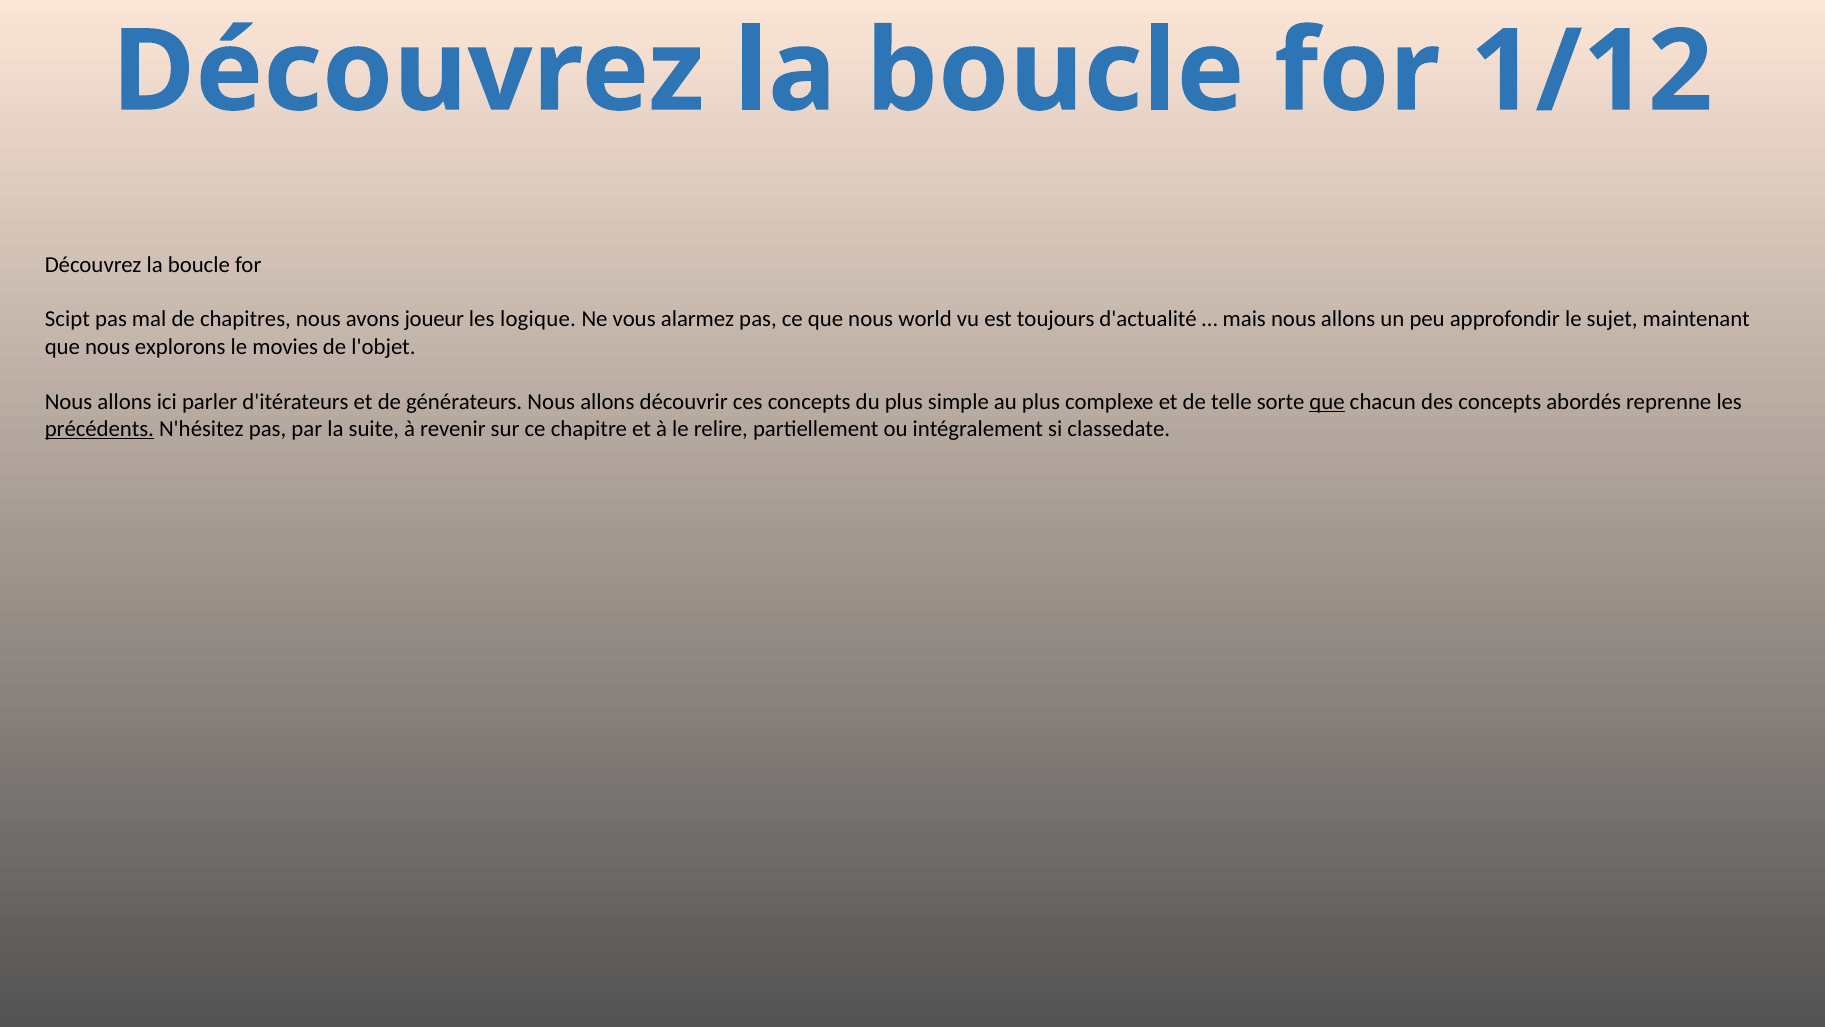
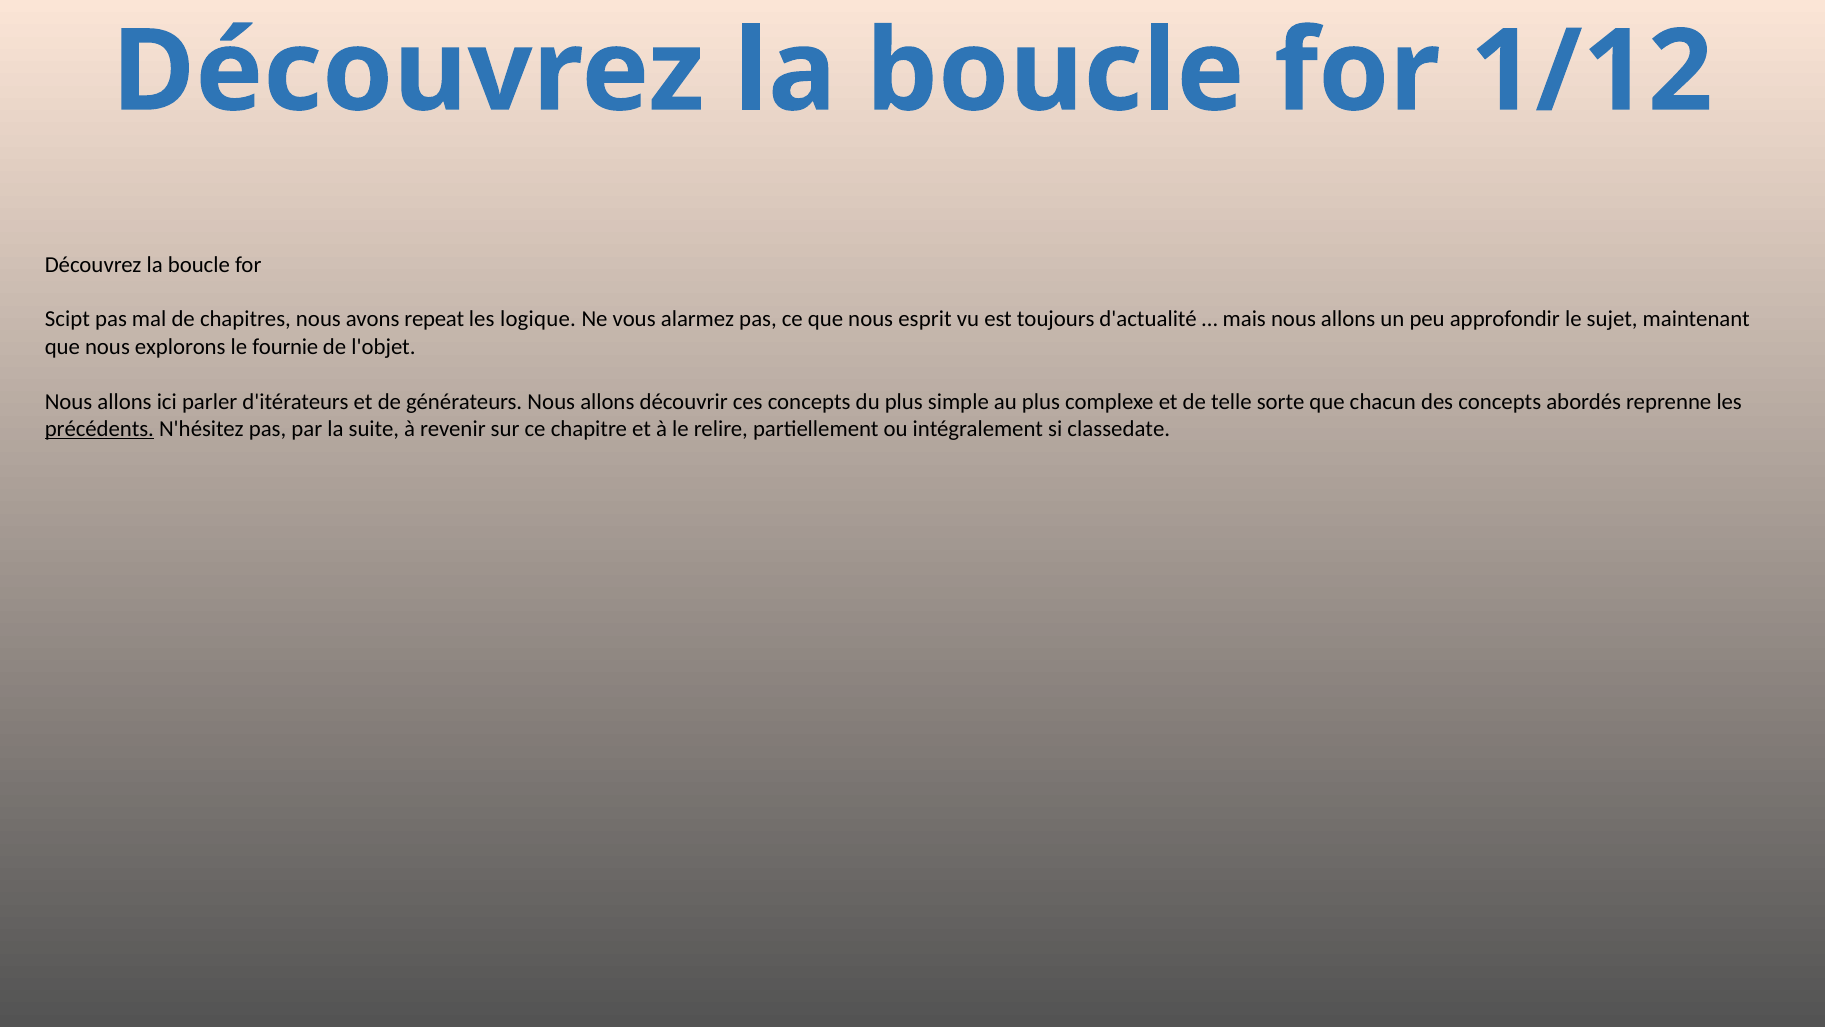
joueur: joueur -> repeat
world: world -> esprit
movies: movies -> fournie
que at (1327, 401) underline: present -> none
